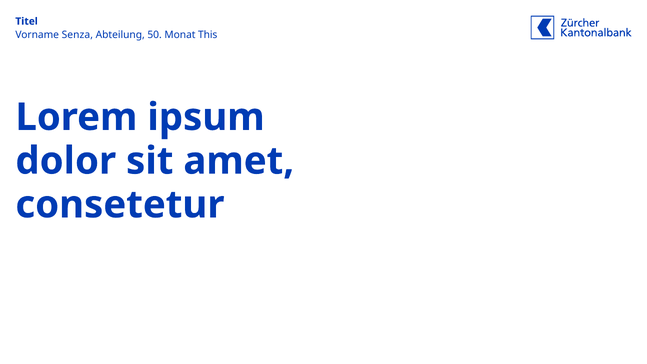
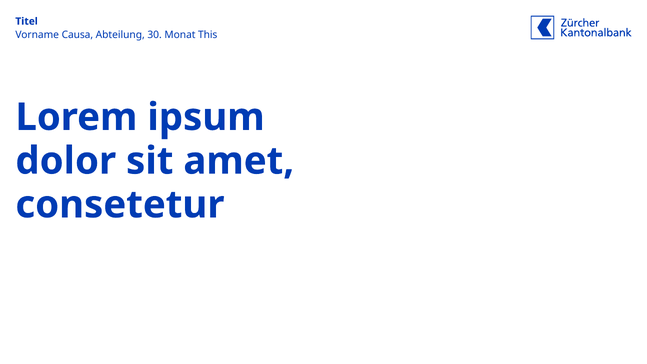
Senza: Senza -> Causa
50: 50 -> 30
